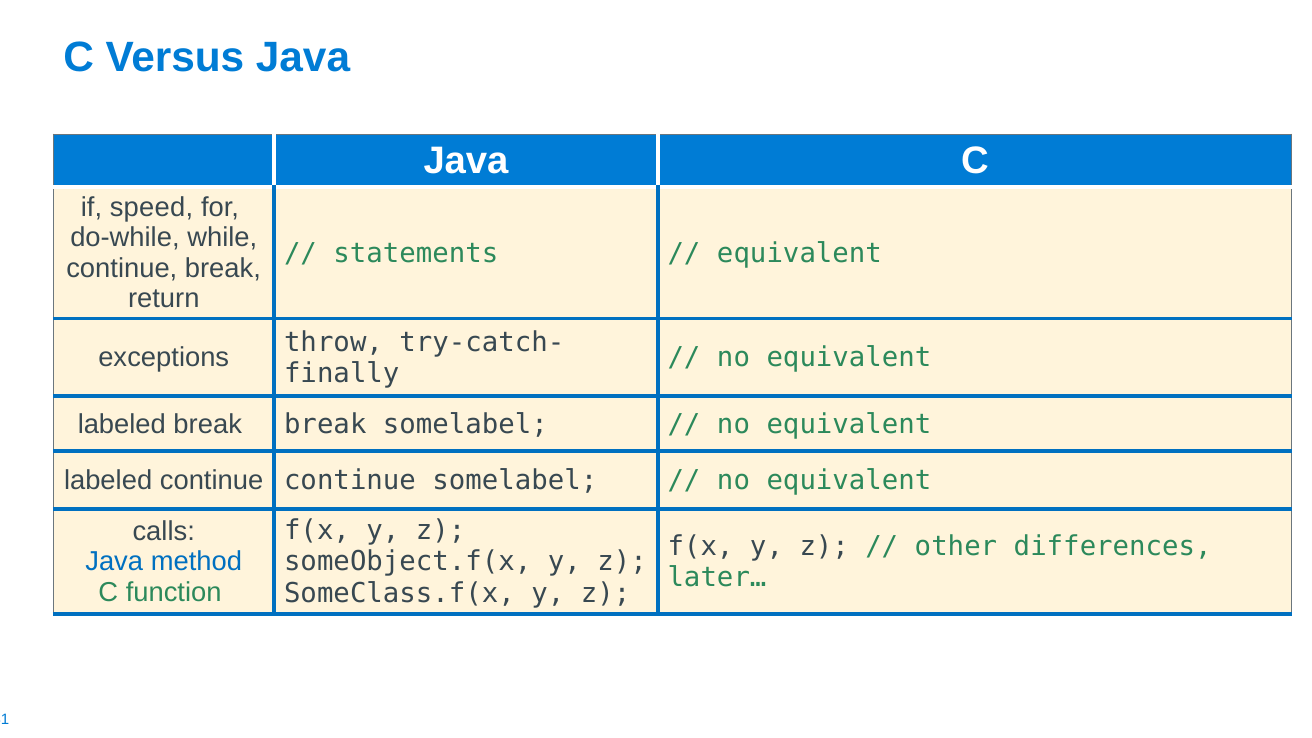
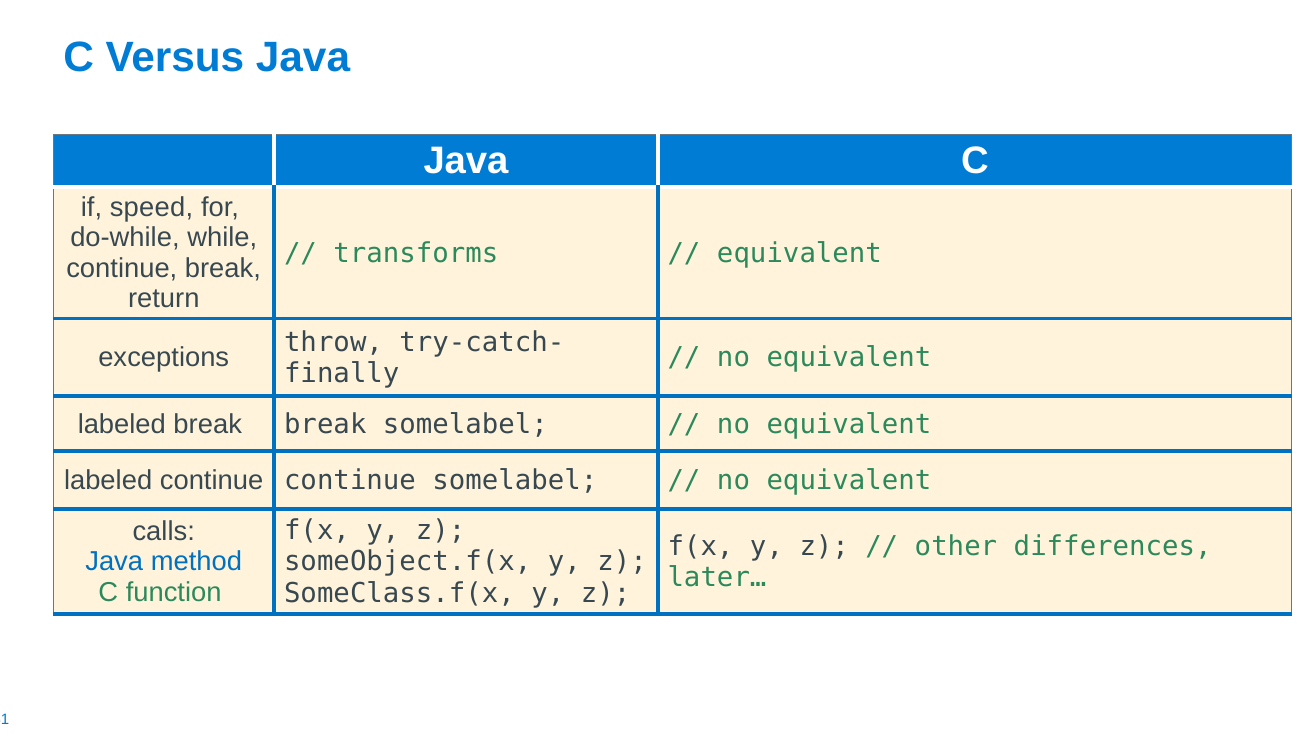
statements: statements -> transforms
